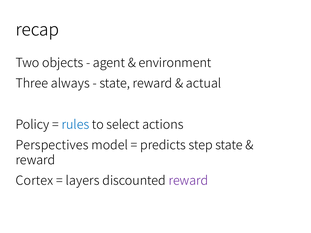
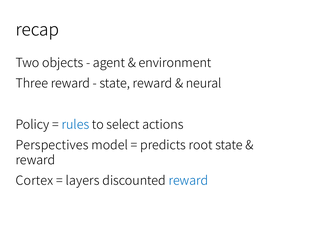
Three always: always -> reward
actual: actual -> neural
step: step -> root
reward at (188, 181) colour: purple -> blue
